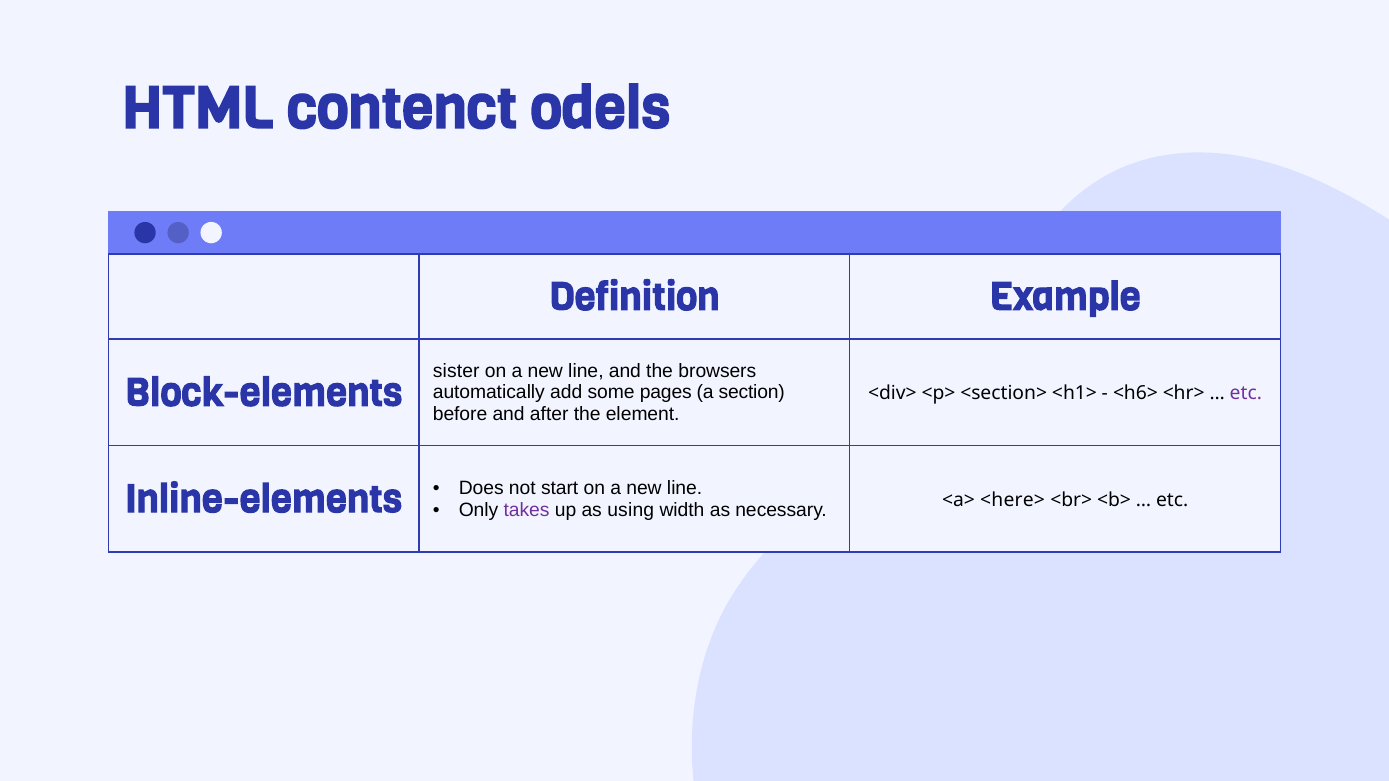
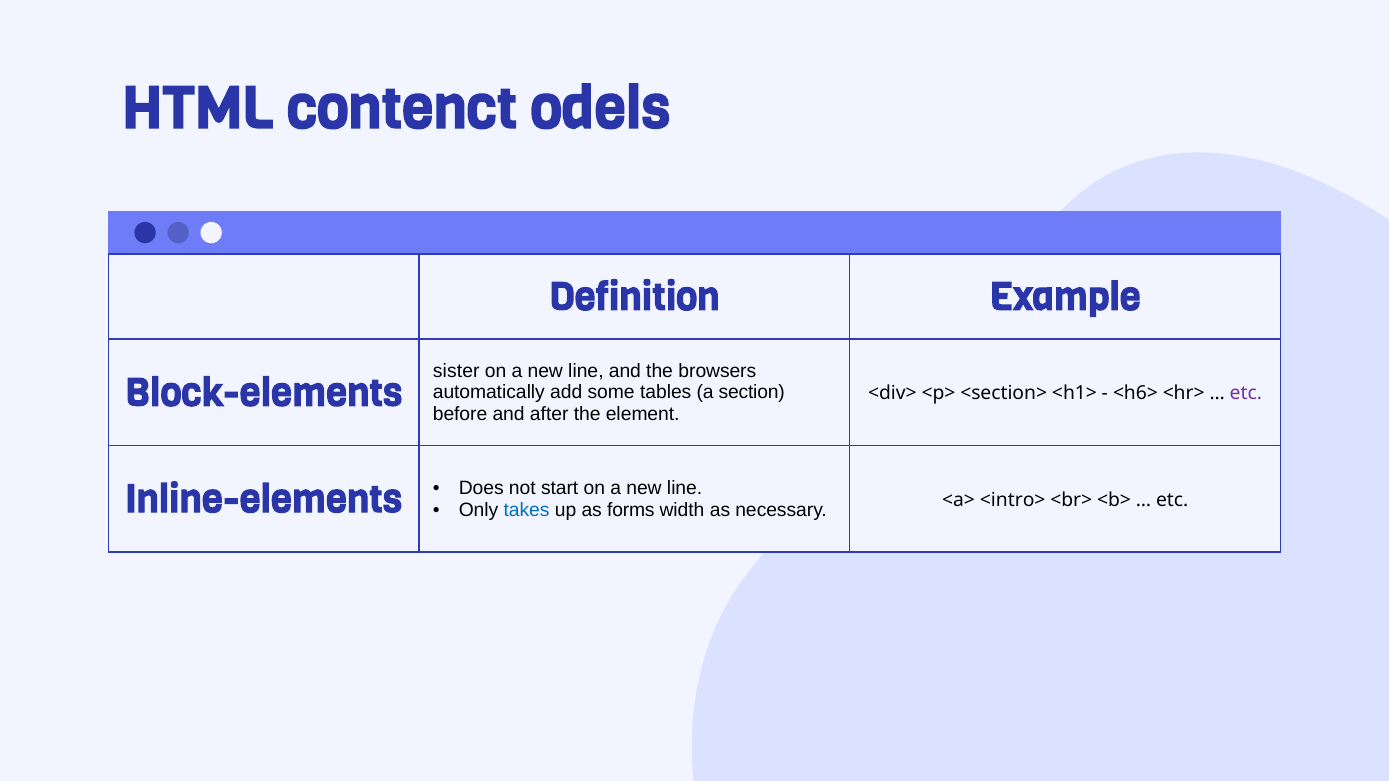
pages: pages -> tables
takes colour: purple -> blue
using: using -> forms
<here>: <here> -> <intro>
